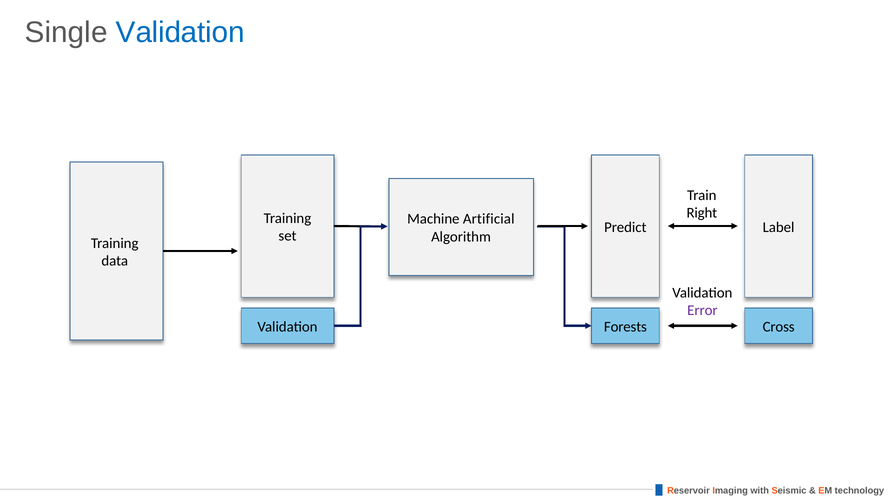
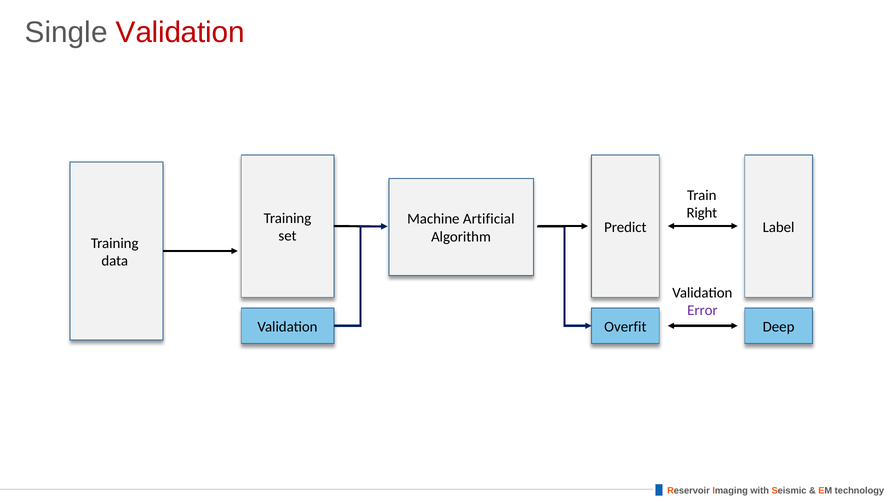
Validation at (180, 33) colour: blue -> red
Forests: Forests -> Overfit
Cross: Cross -> Deep
